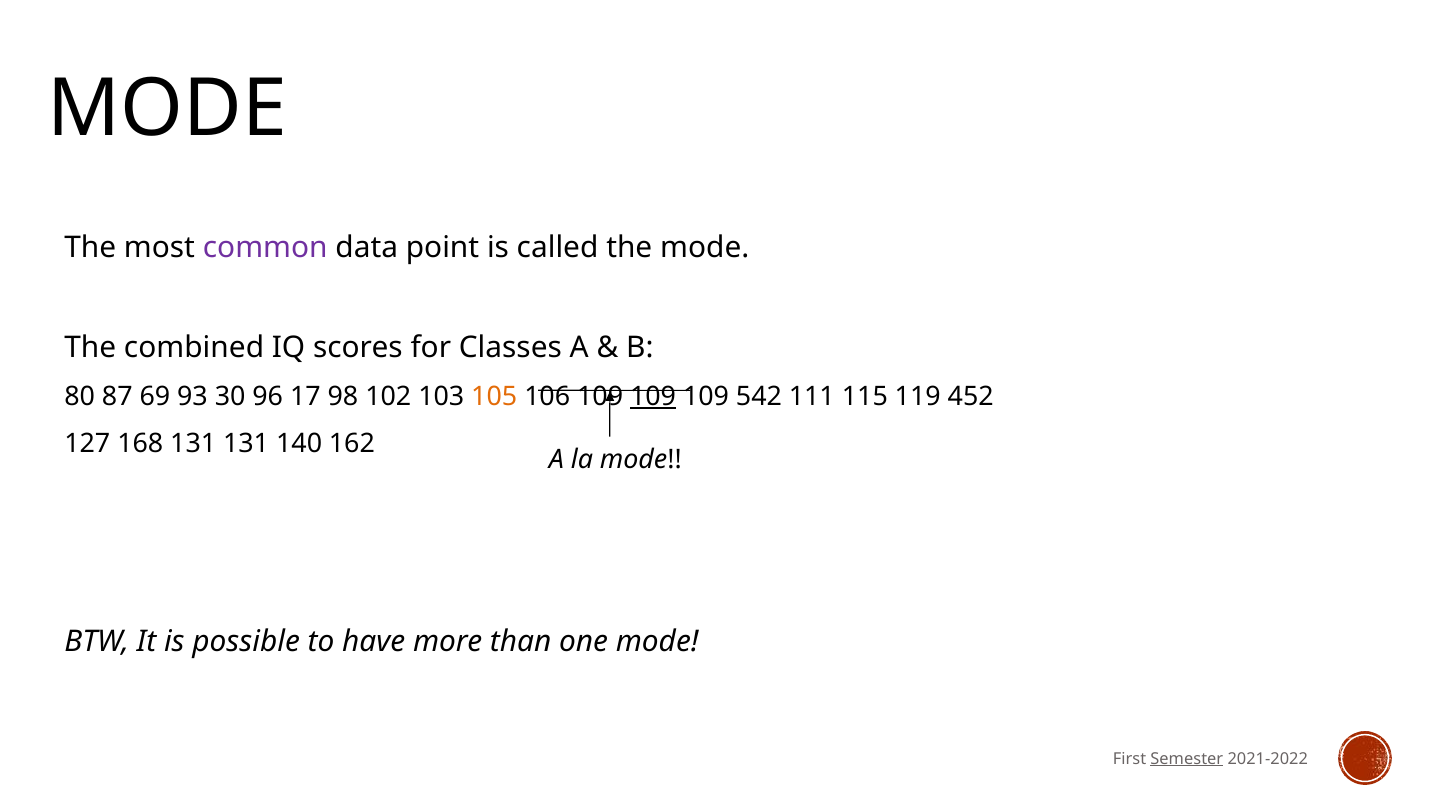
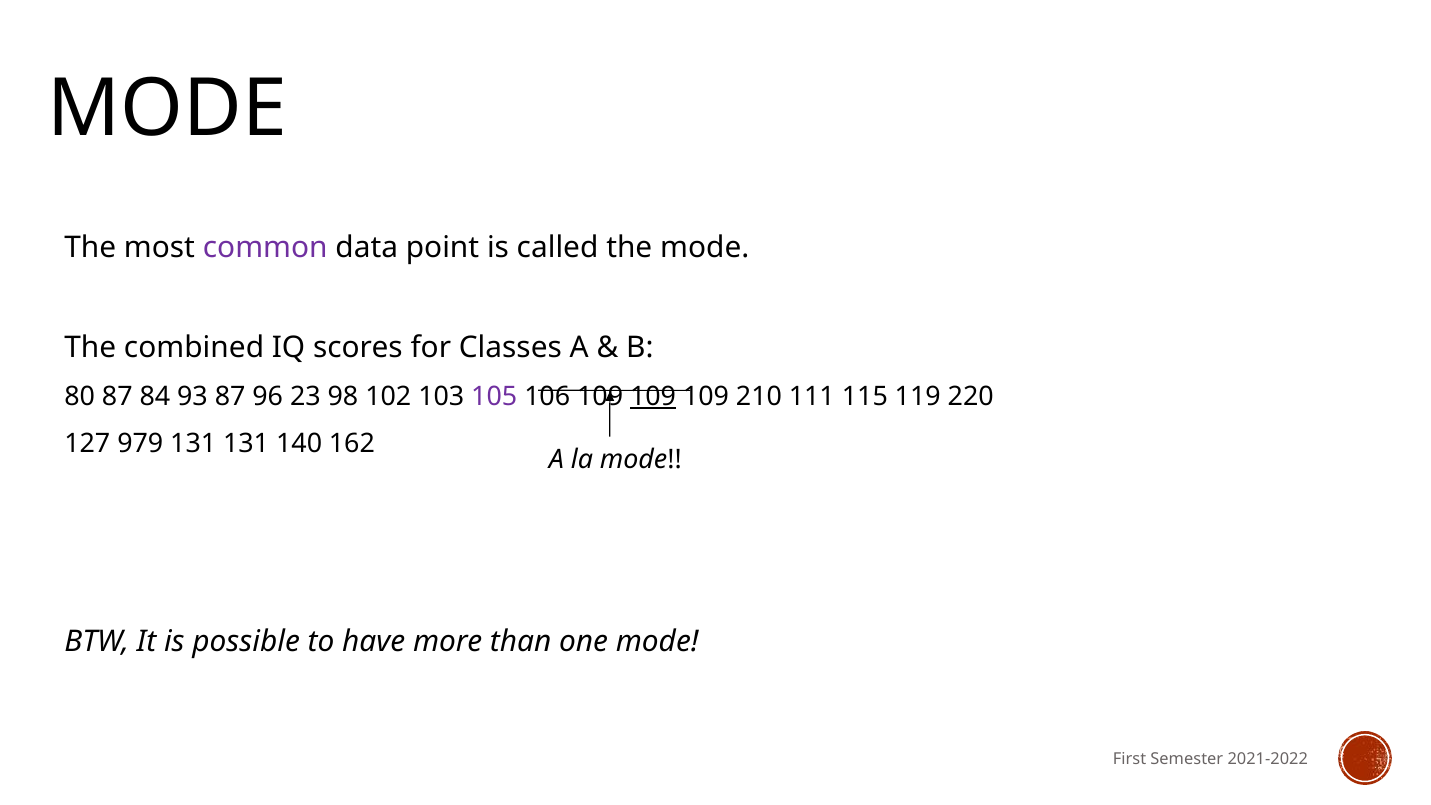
69: 69 -> 84
93 30: 30 -> 87
17: 17 -> 23
105 colour: orange -> purple
542: 542 -> 210
452: 452 -> 220
168: 168 -> 979
Semester underline: present -> none
